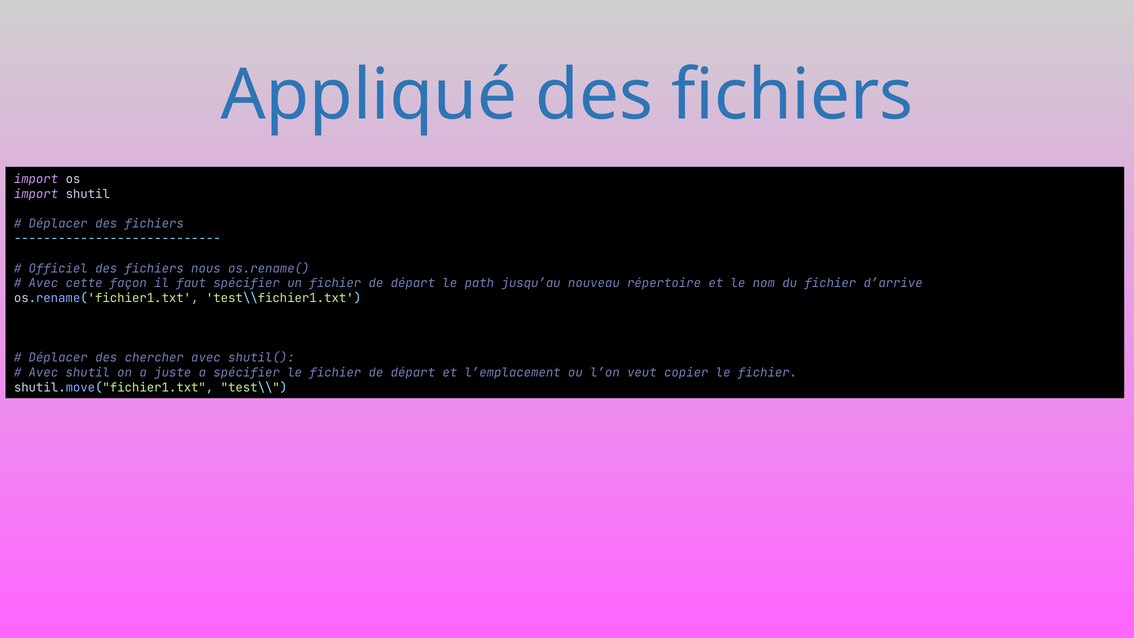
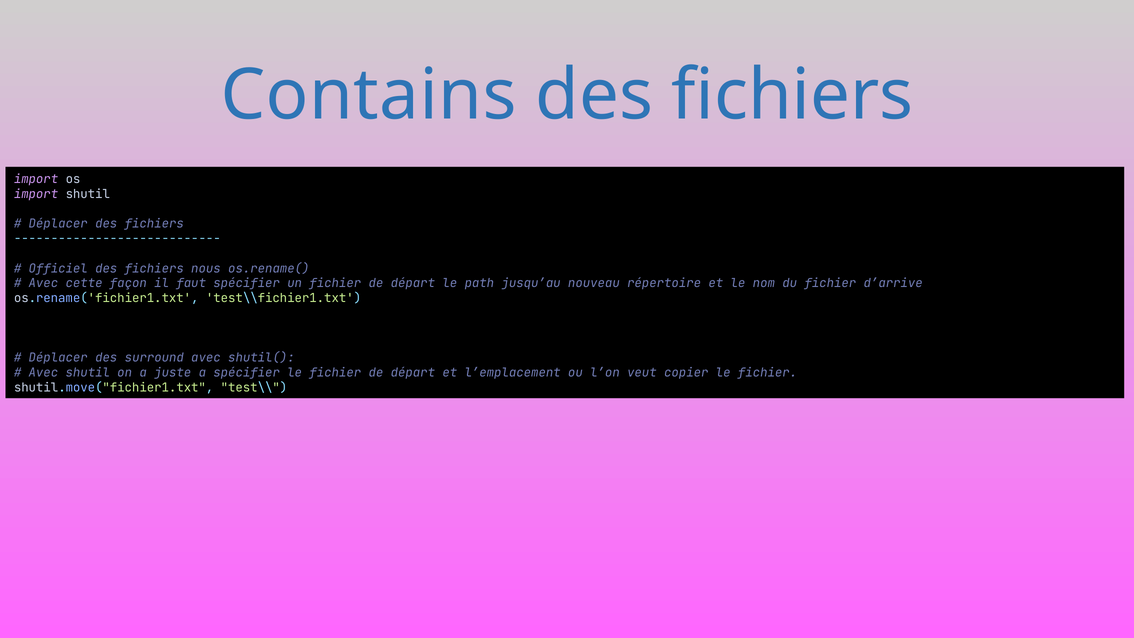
Appliqué: Appliqué -> Contains
chercher: chercher -> surround
